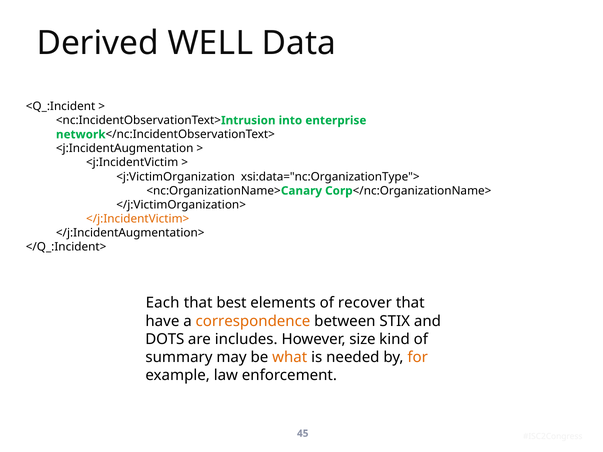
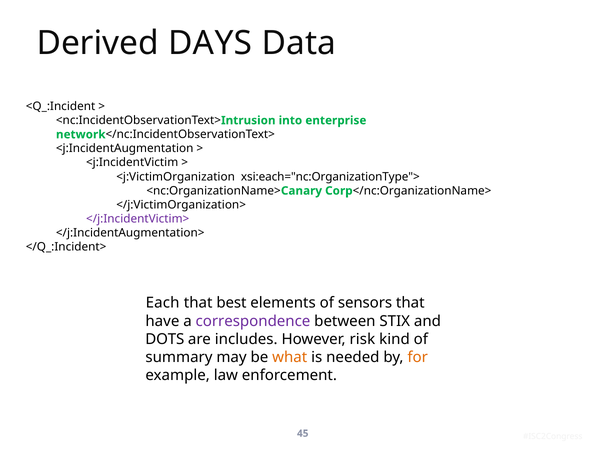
WELL: WELL -> DAYS
xsi:data="nc:OrganizationType">: xsi:data="nc:OrganizationType"> -> xsi:each="nc:OrganizationType">
</j:IncidentVictim> colour: orange -> purple
recover: recover -> sensors
correspondence colour: orange -> purple
size: size -> risk
